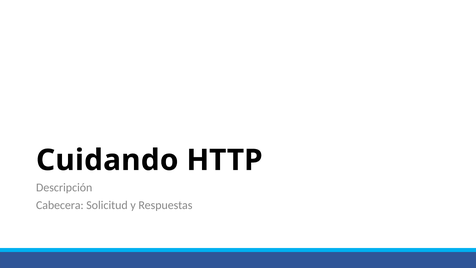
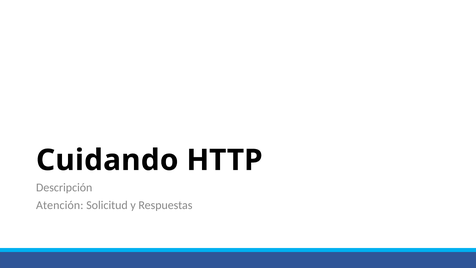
Cabecera: Cabecera -> Atención
